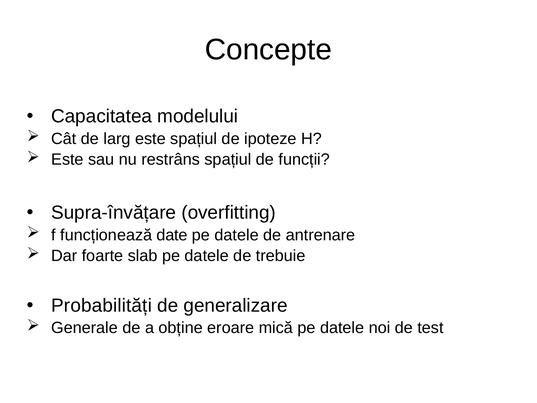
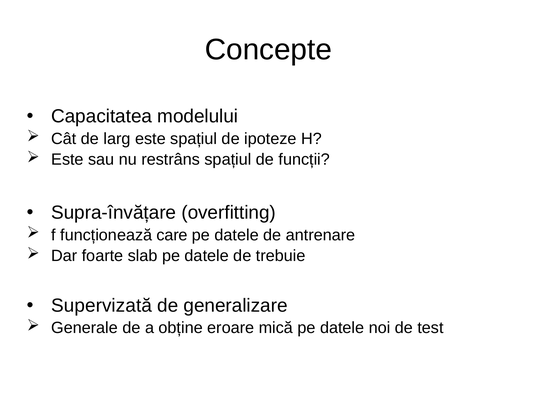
date: date -> care
Probabilități: Probabilități -> Supervizată
